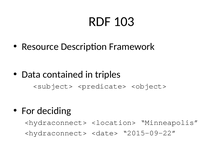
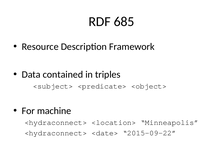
103: 103 -> 685
deciding: deciding -> machine
